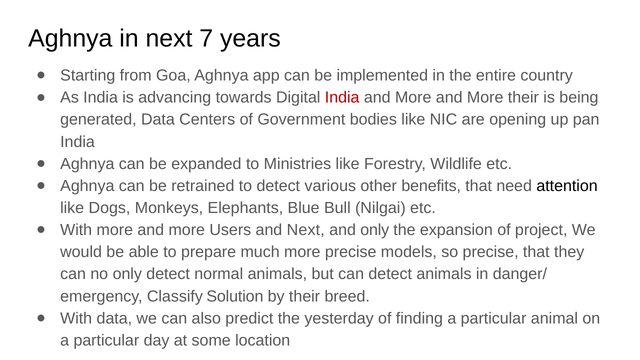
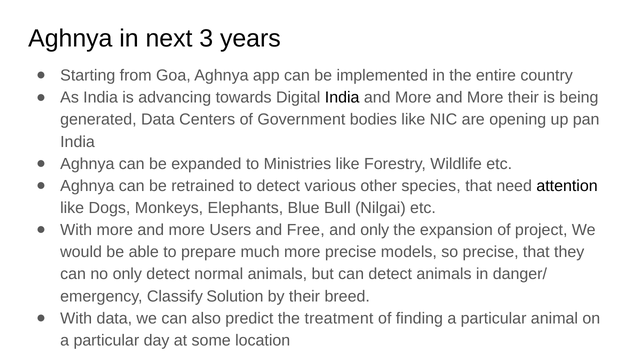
7: 7 -> 3
India at (342, 98) colour: red -> black
benefits: benefits -> species
and Next: Next -> Free
yesterday: yesterday -> treatment
